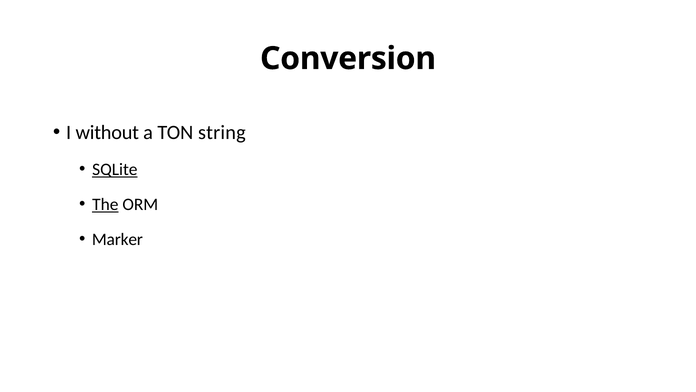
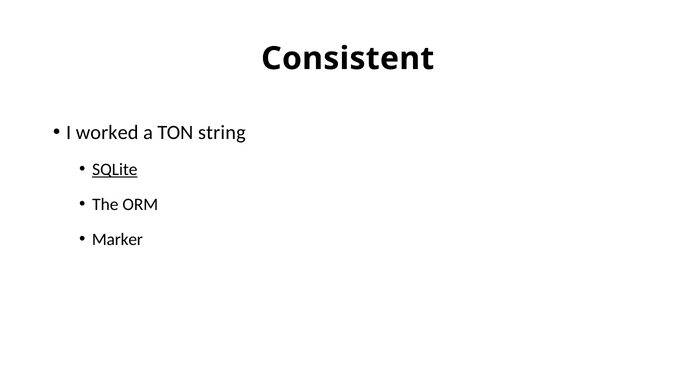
Conversion: Conversion -> Consistent
without: without -> worked
The underline: present -> none
